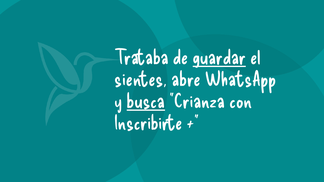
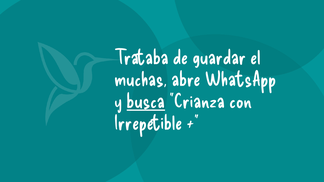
guardar underline: present -> none
sientes: sientes -> muchas
Inscribirte: Inscribirte -> Irrepetible
